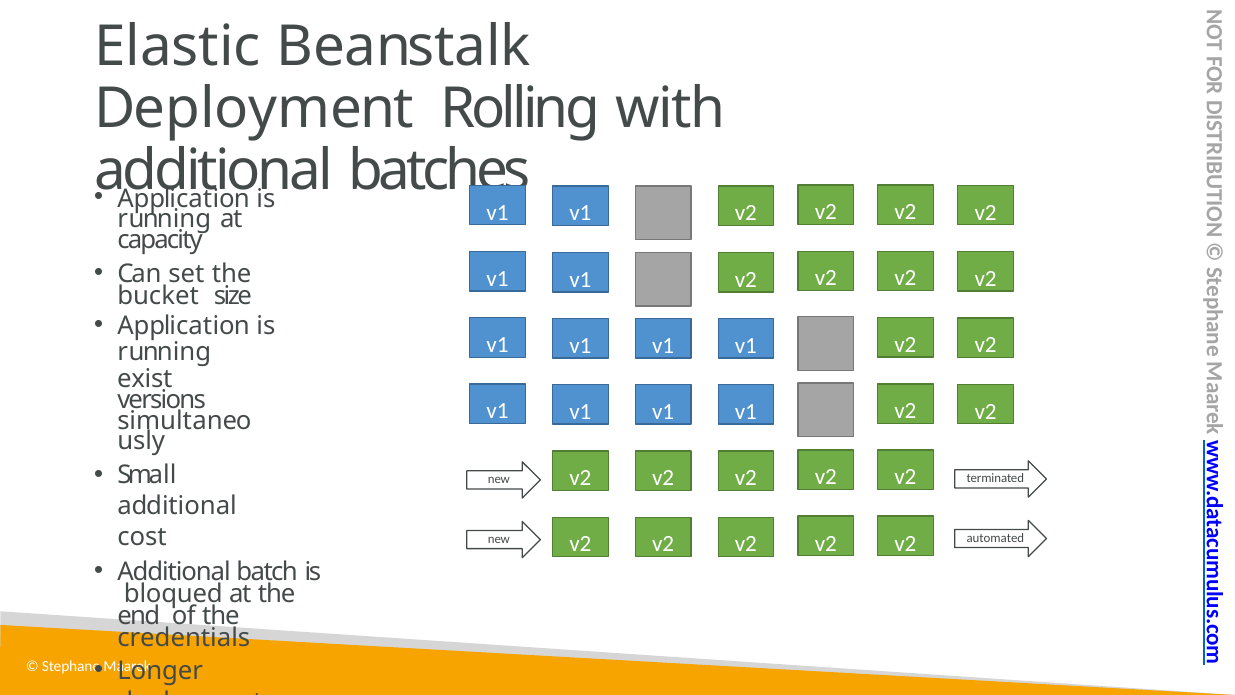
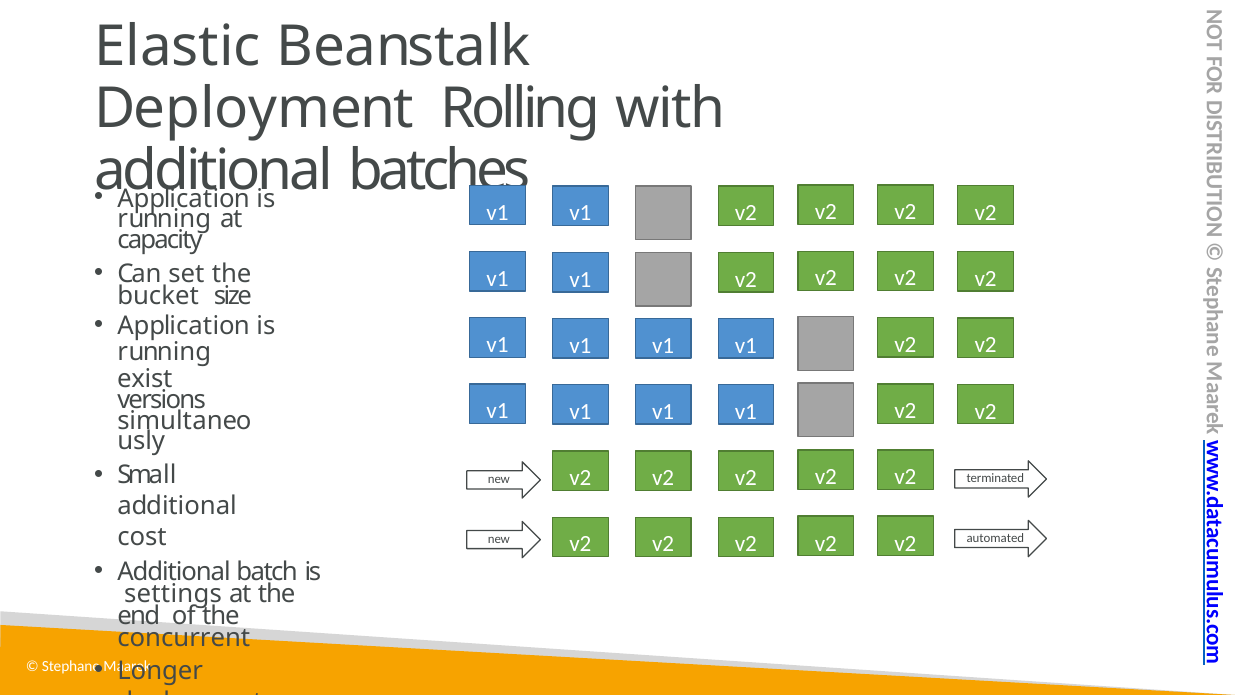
bloqued: bloqued -> settings
credentials: credentials -> concurrent
